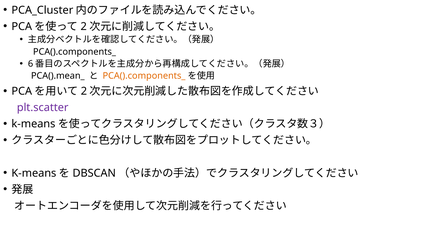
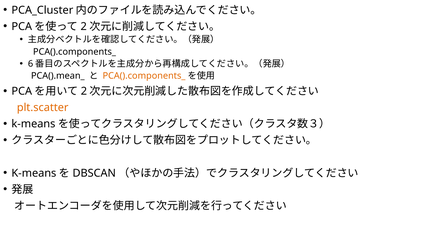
plt.scatter colour: purple -> orange
